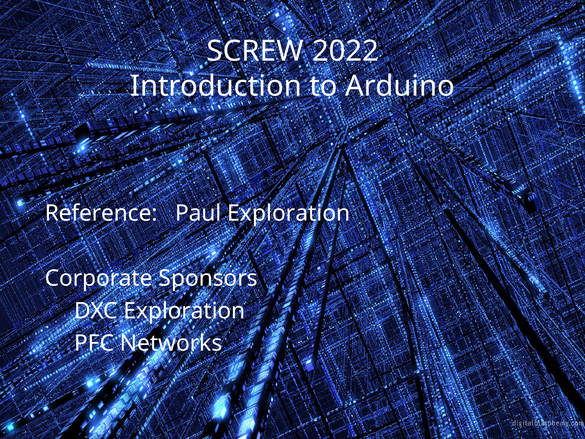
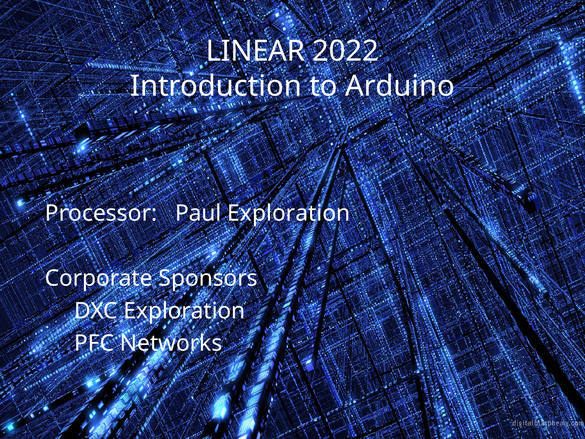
SCREW: SCREW -> LINEAR
Reference: Reference -> Processor
